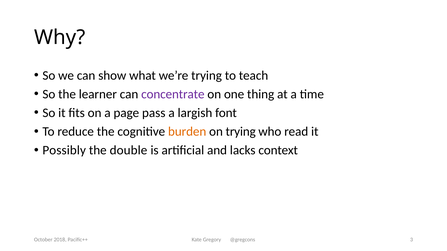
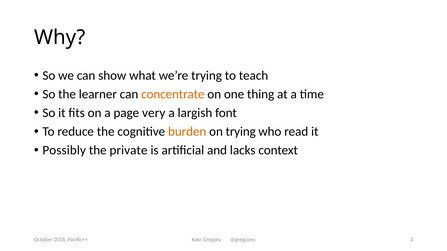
concentrate colour: purple -> orange
pass: pass -> very
double: double -> private
